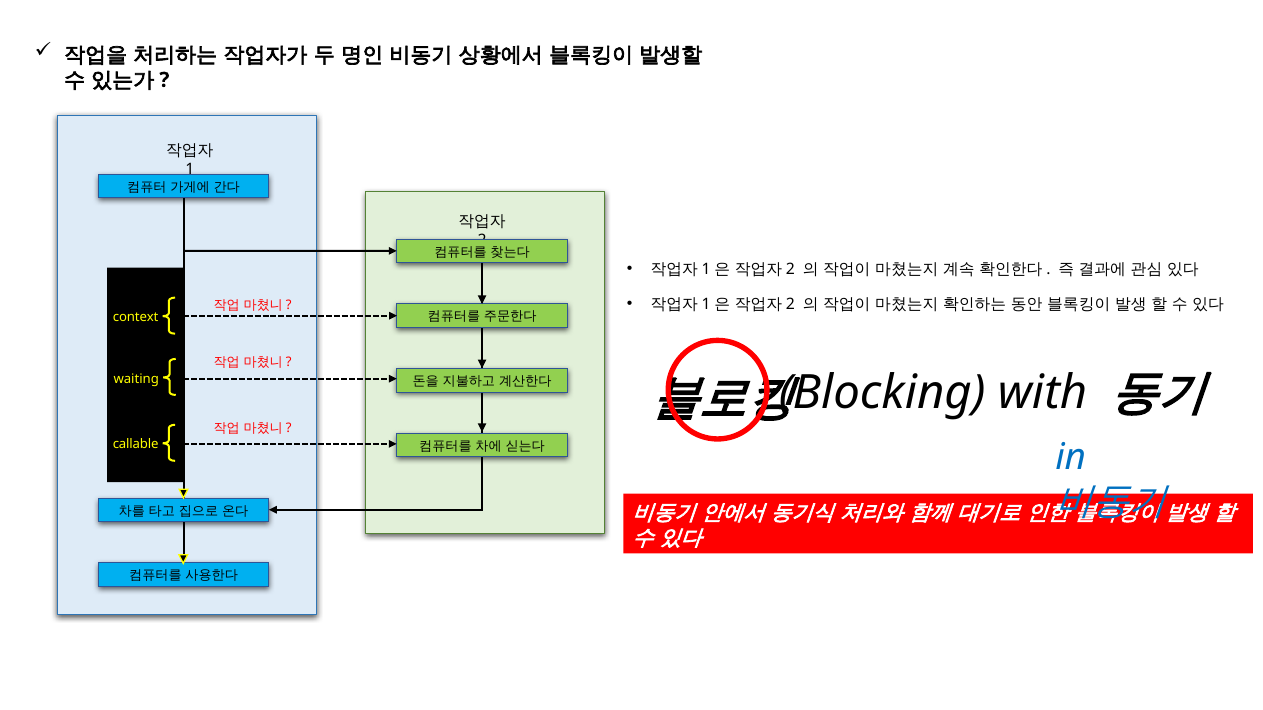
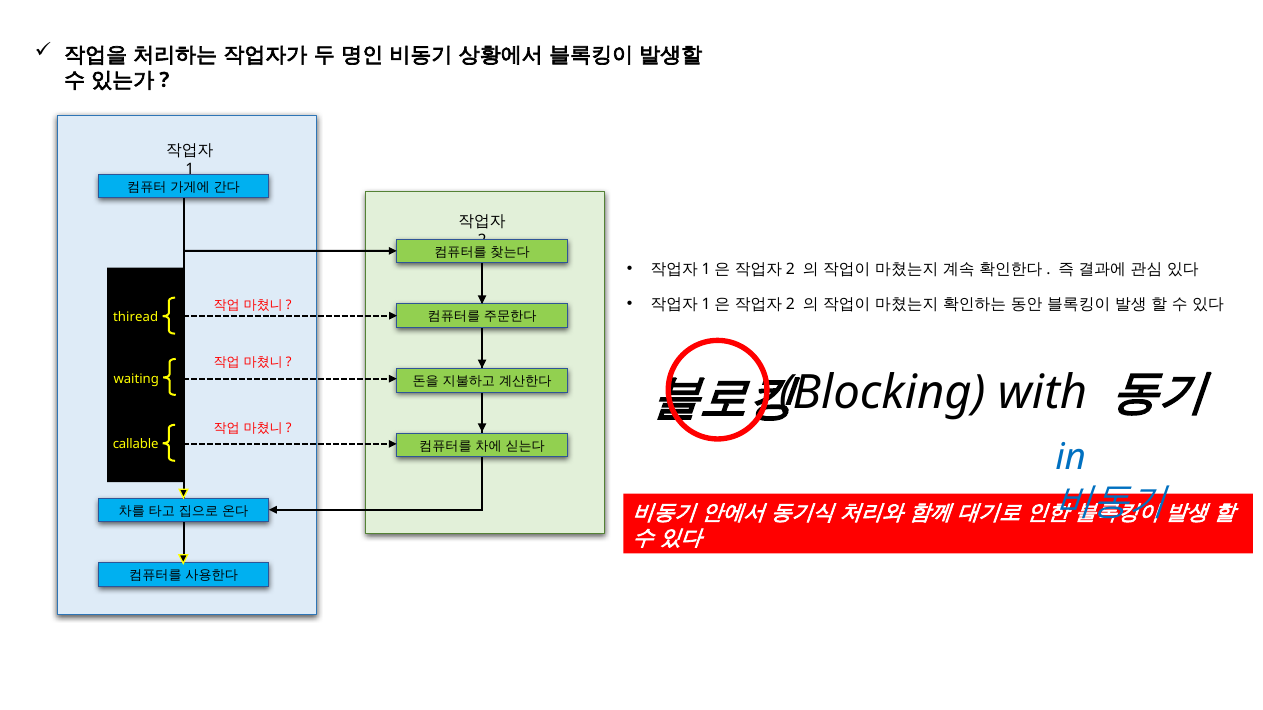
context: context -> thiread
